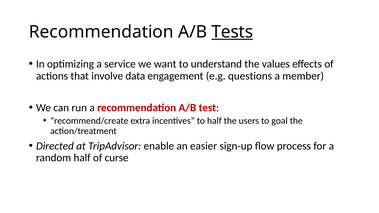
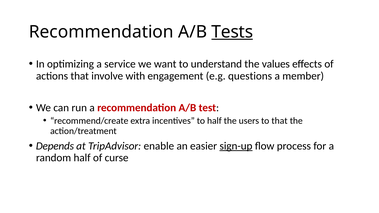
data: data -> with
to goal: goal -> that
Directed: Directed -> Depends
sign-up underline: none -> present
